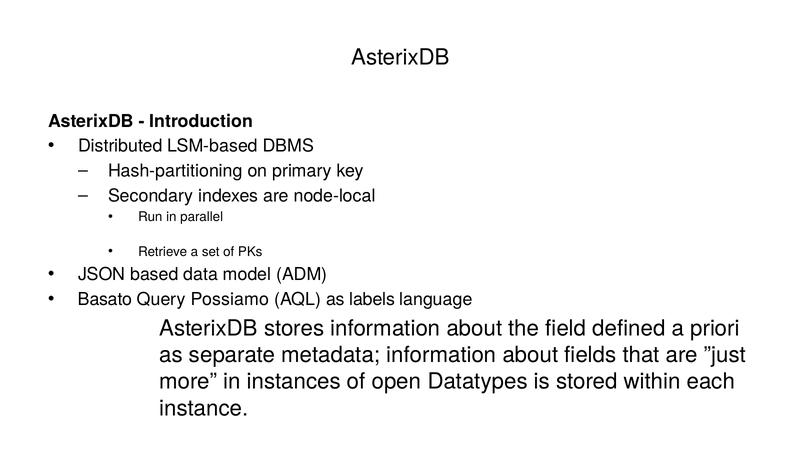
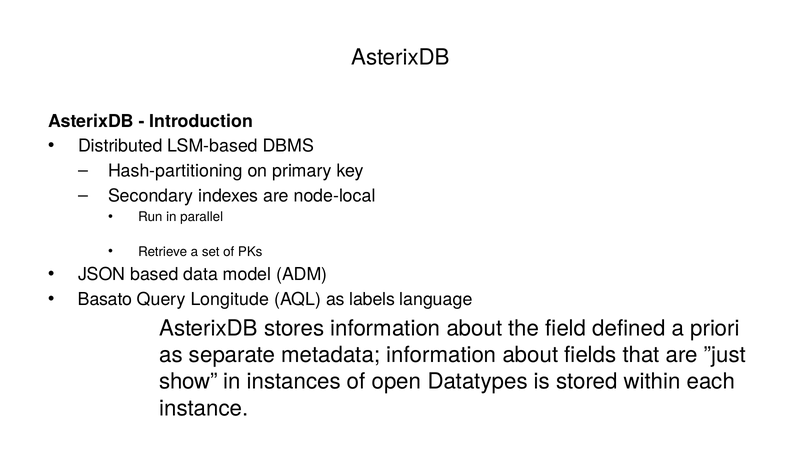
Possiamo: Possiamo -> Longitude
more: more -> show
